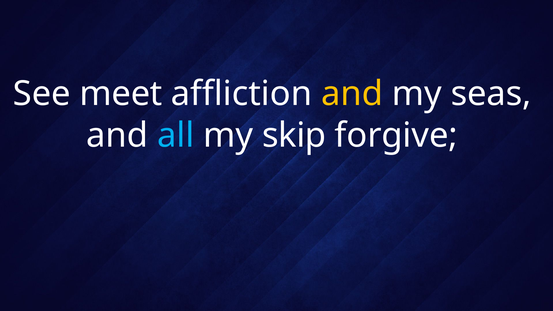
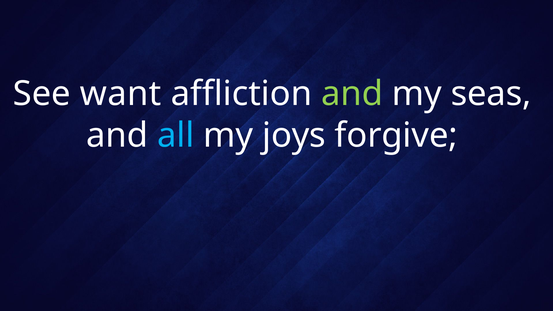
meet: meet -> want
and at (352, 94) colour: yellow -> light green
skip: skip -> joys
